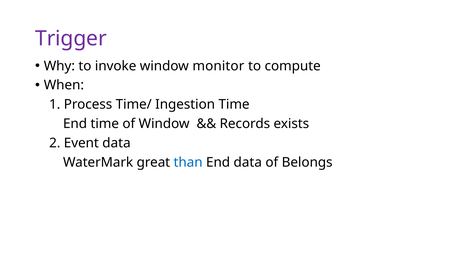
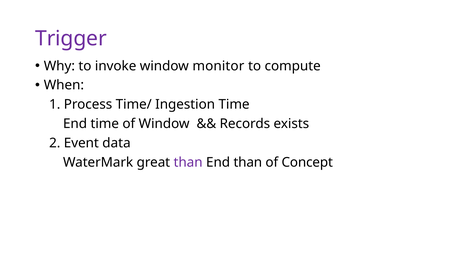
than at (188, 163) colour: blue -> purple
End data: data -> than
Belongs: Belongs -> Concept
